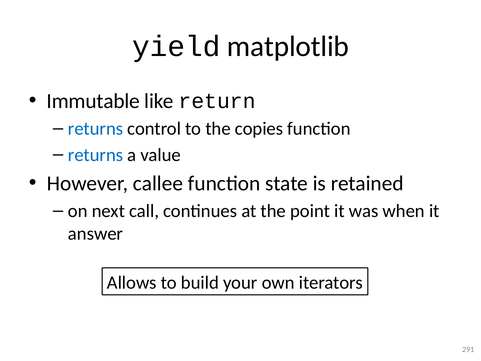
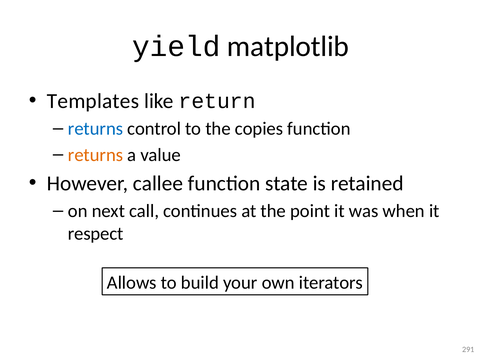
Immutable: Immutable -> Templates
returns at (96, 155) colour: blue -> orange
answer: answer -> respect
